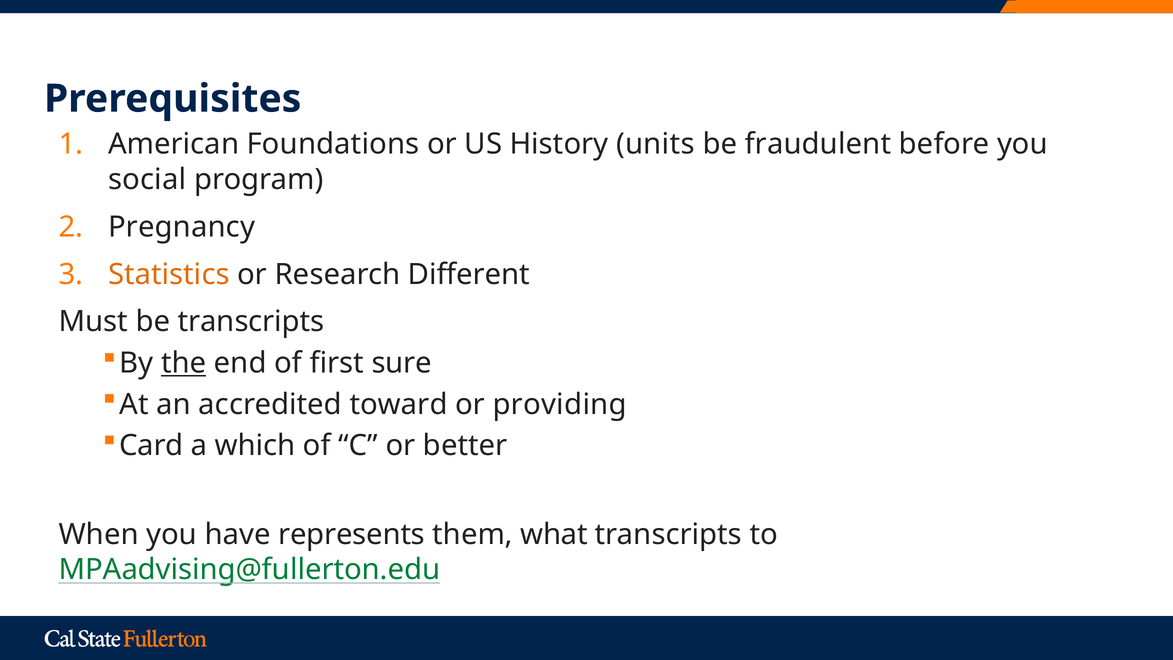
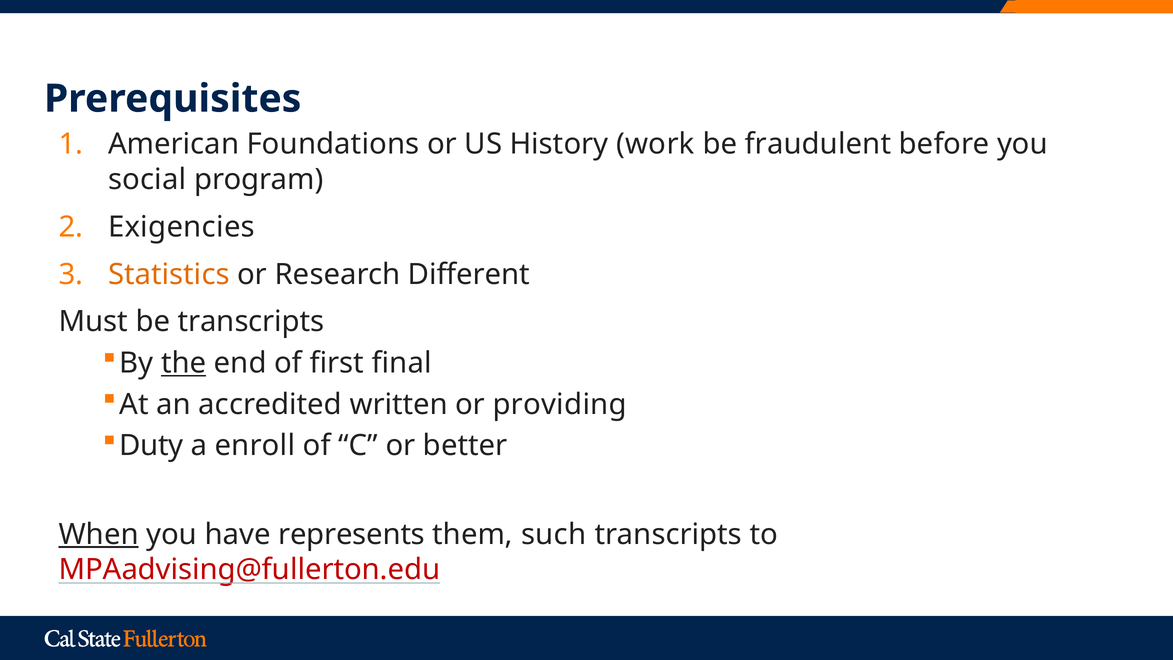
units: units -> work
Pregnancy: Pregnancy -> Exigencies
sure: sure -> final
toward: toward -> written
Card: Card -> Duty
which: which -> enroll
When underline: none -> present
what: what -> such
MPAadvising@fullerton.edu colour: green -> red
